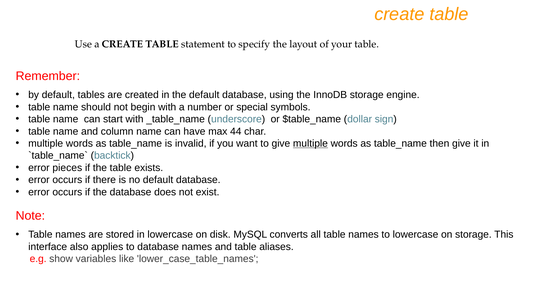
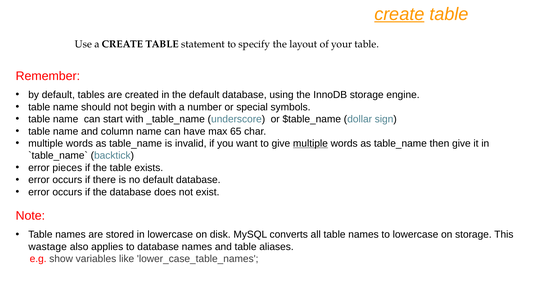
create at (399, 14) underline: none -> present
44: 44 -> 65
interface: interface -> wastage
